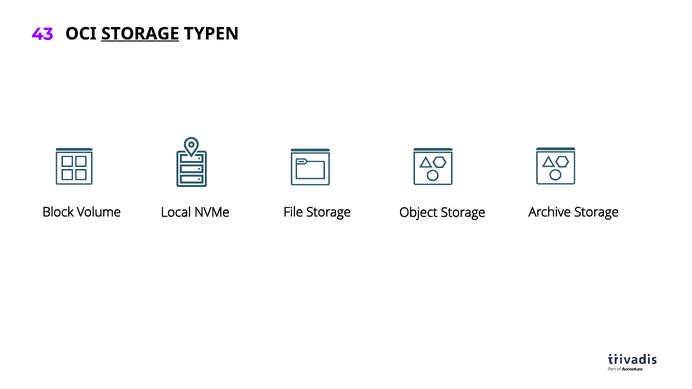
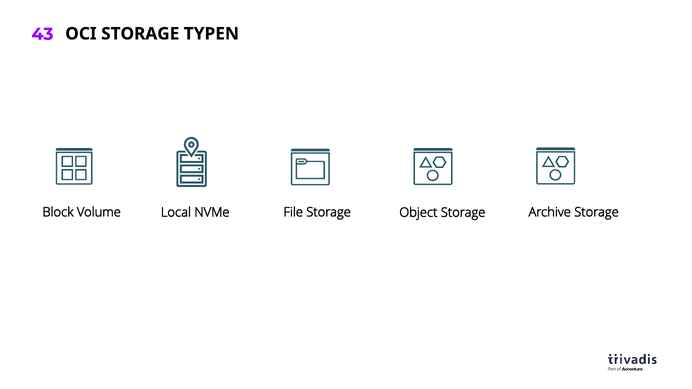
STORAGE at (140, 34) underline: present -> none
